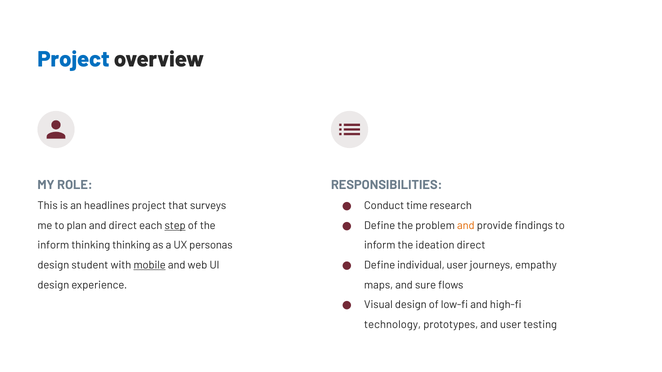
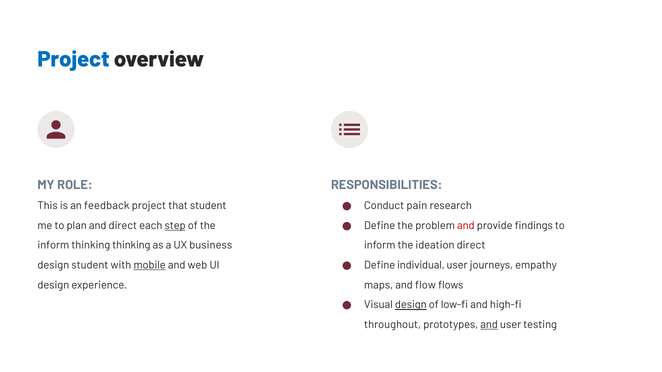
time: time -> pain
headlines: headlines -> feedback
that surveys: surveys -> student
and at (466, 226) colour: orange -> red
personas: personas -> business
sure: sure -> flow
design at (411, 305) underline: none -> present
technology: technology -> throughout
and at (489, 325) underline: none -> present
